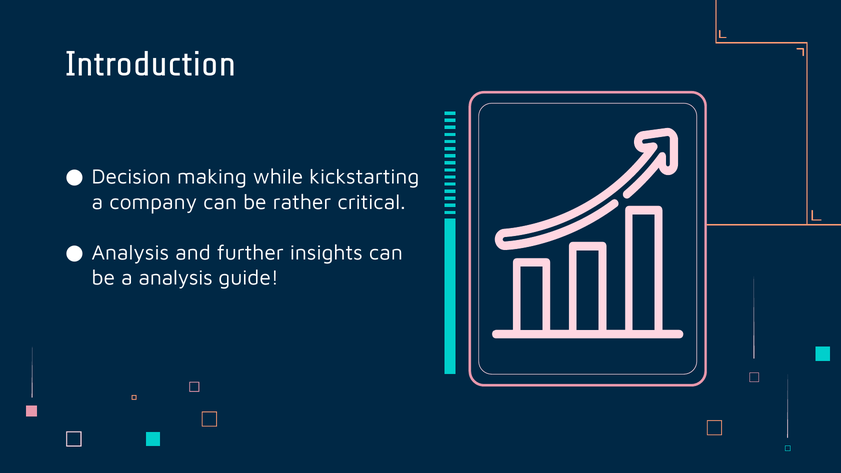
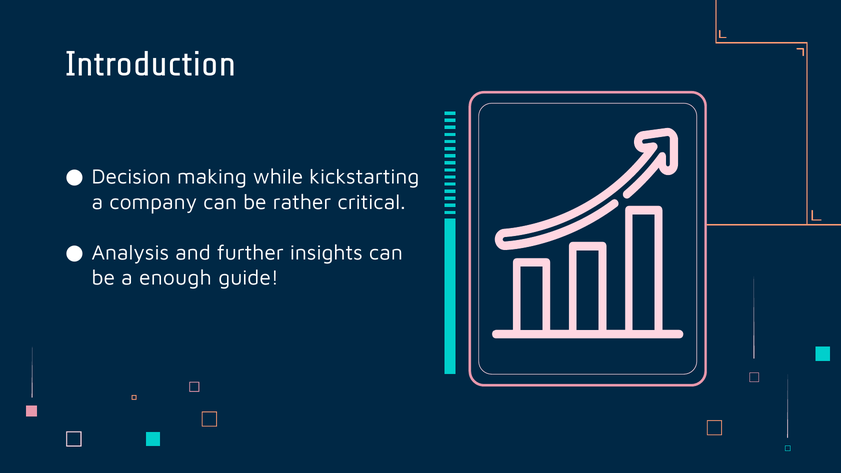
a analysis: analysis -> enough
